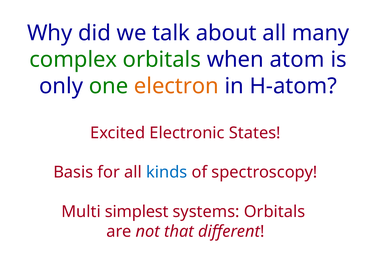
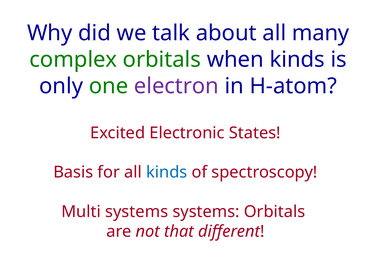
when atom: atom -> kinds
electron colour: orange -> purple
Multi simplest: simplest -> systems
